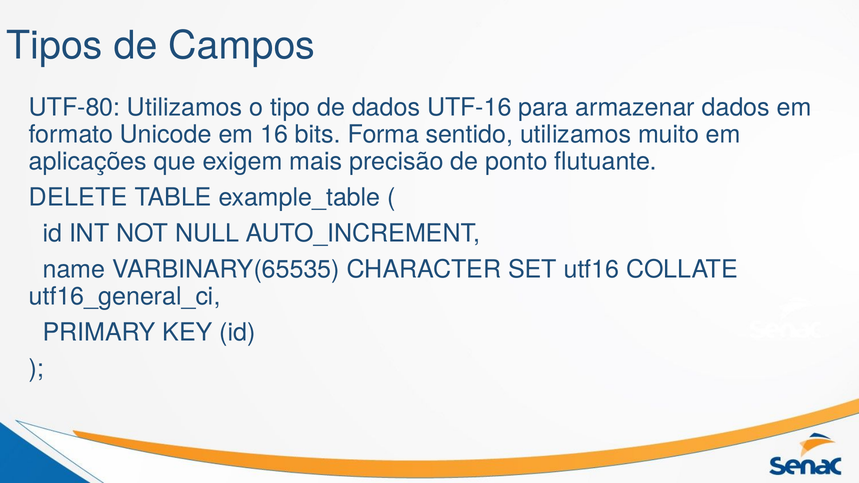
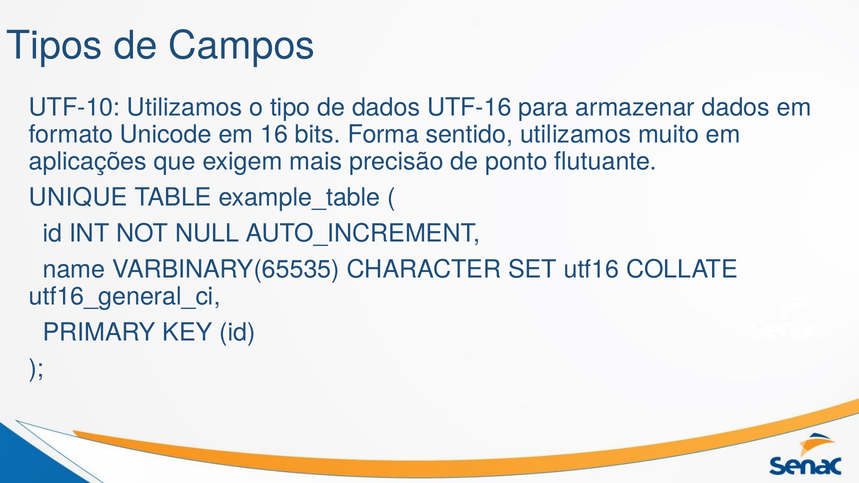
UTF-80: UTF-80 -> UTF-10
DELETE: DELETE -> UNIQUE
